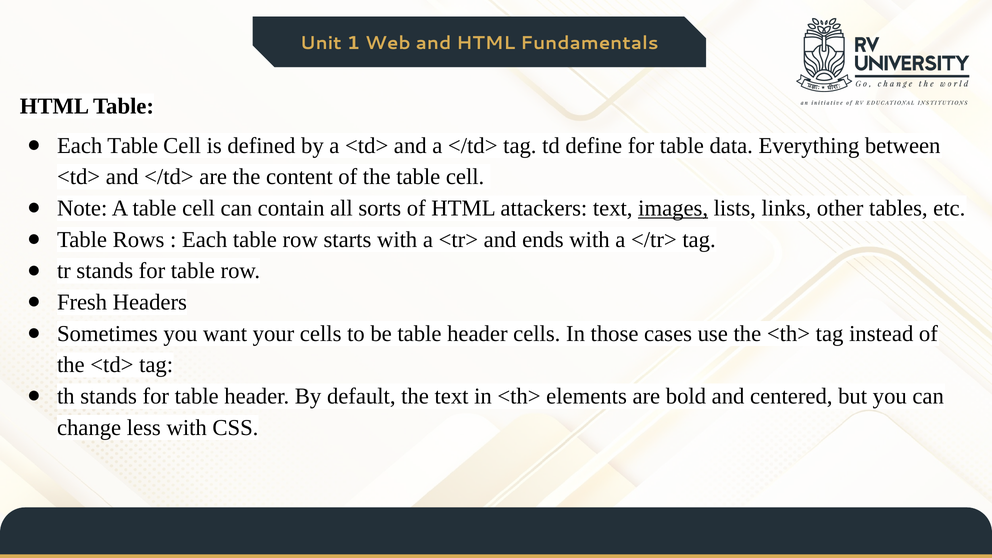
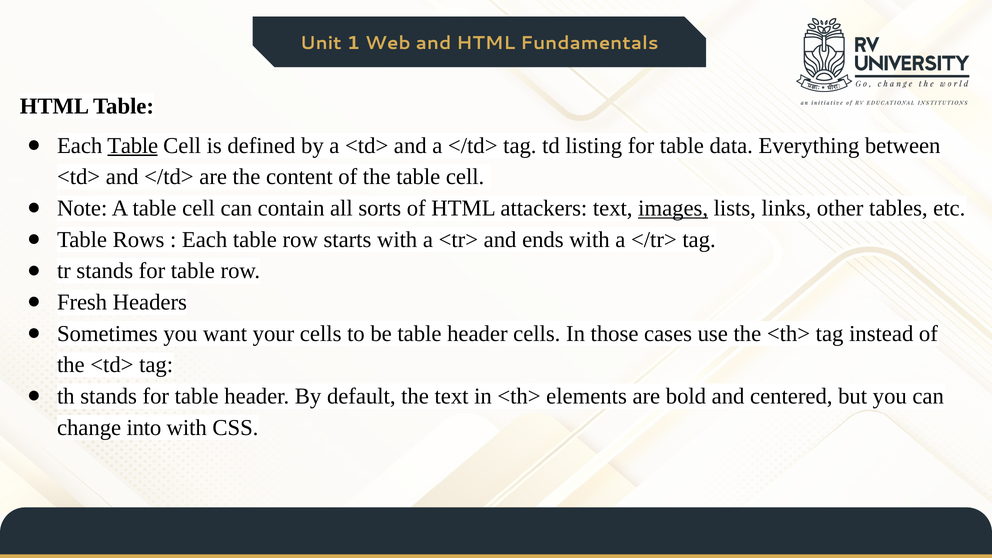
Table at (133, 146) underline: none -> present
define: define -> listing
less: less -> into
